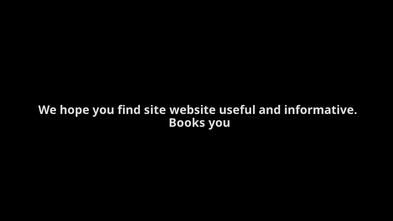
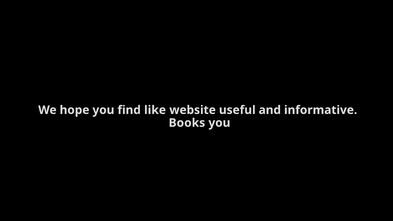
site: site -> like
